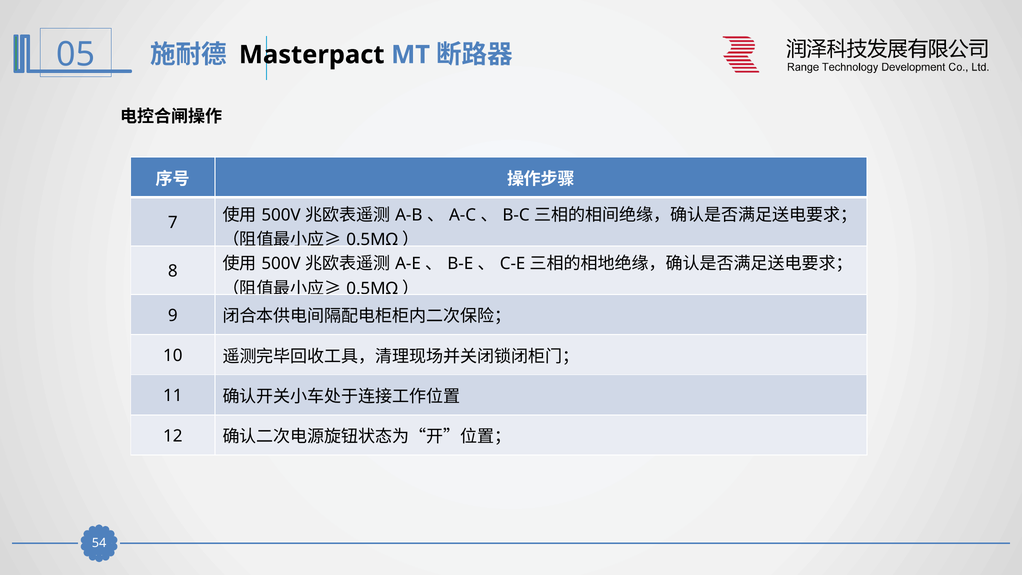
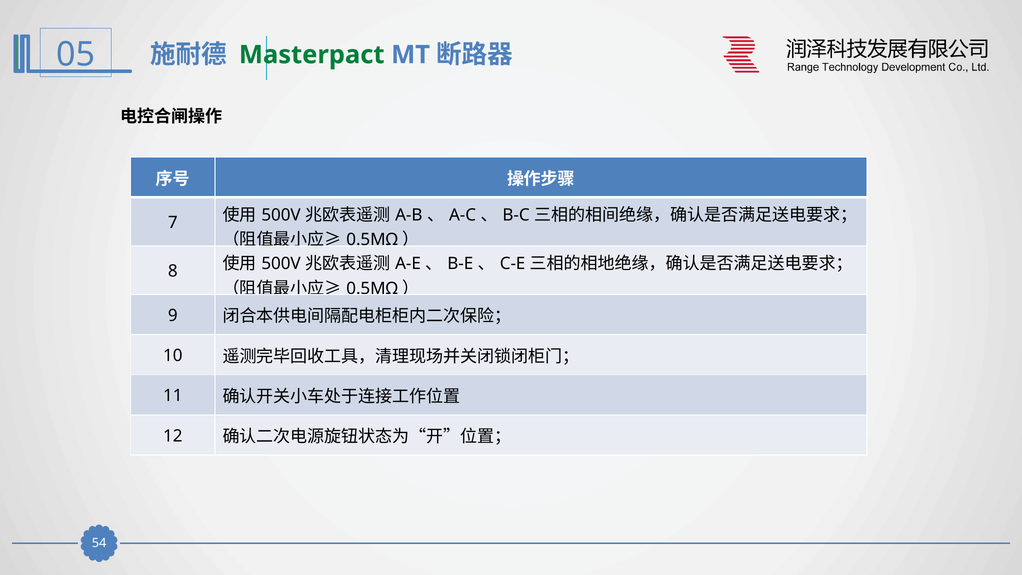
Masterpact colour: black -> green
